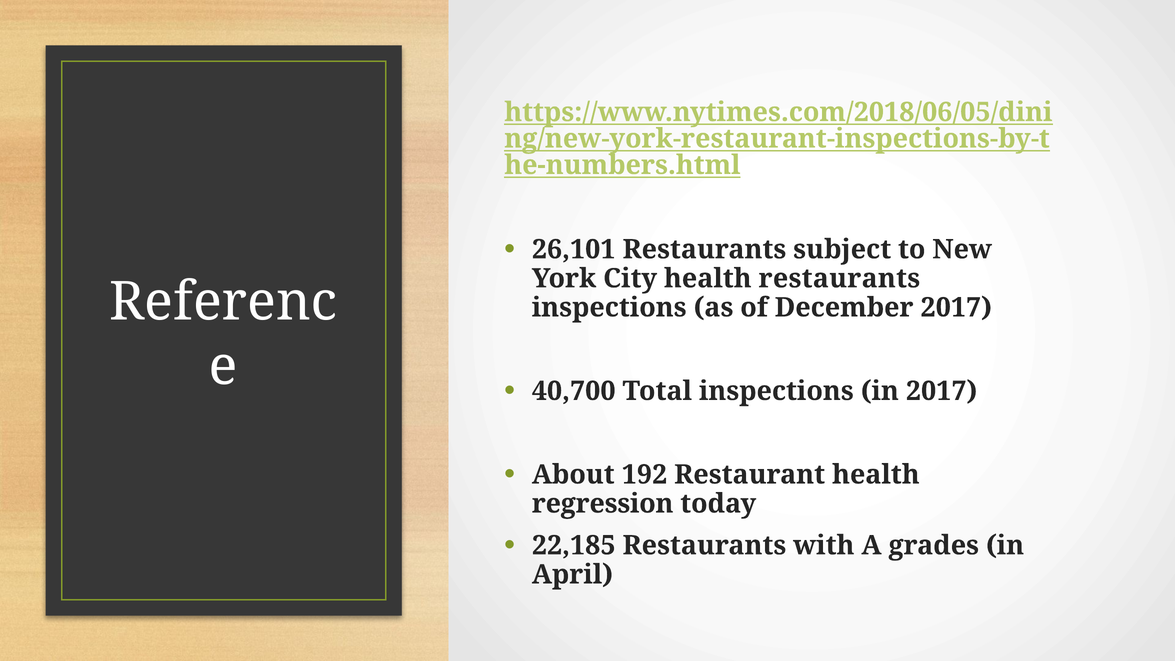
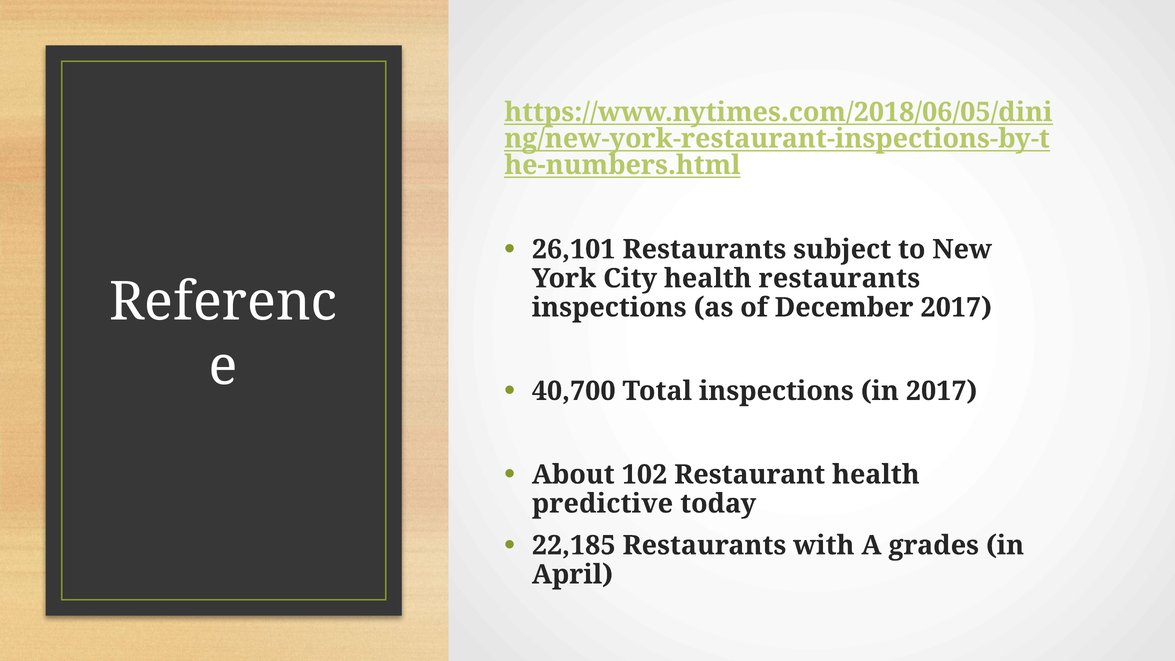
192: 192 -> 102
regression: regression -> predictive
